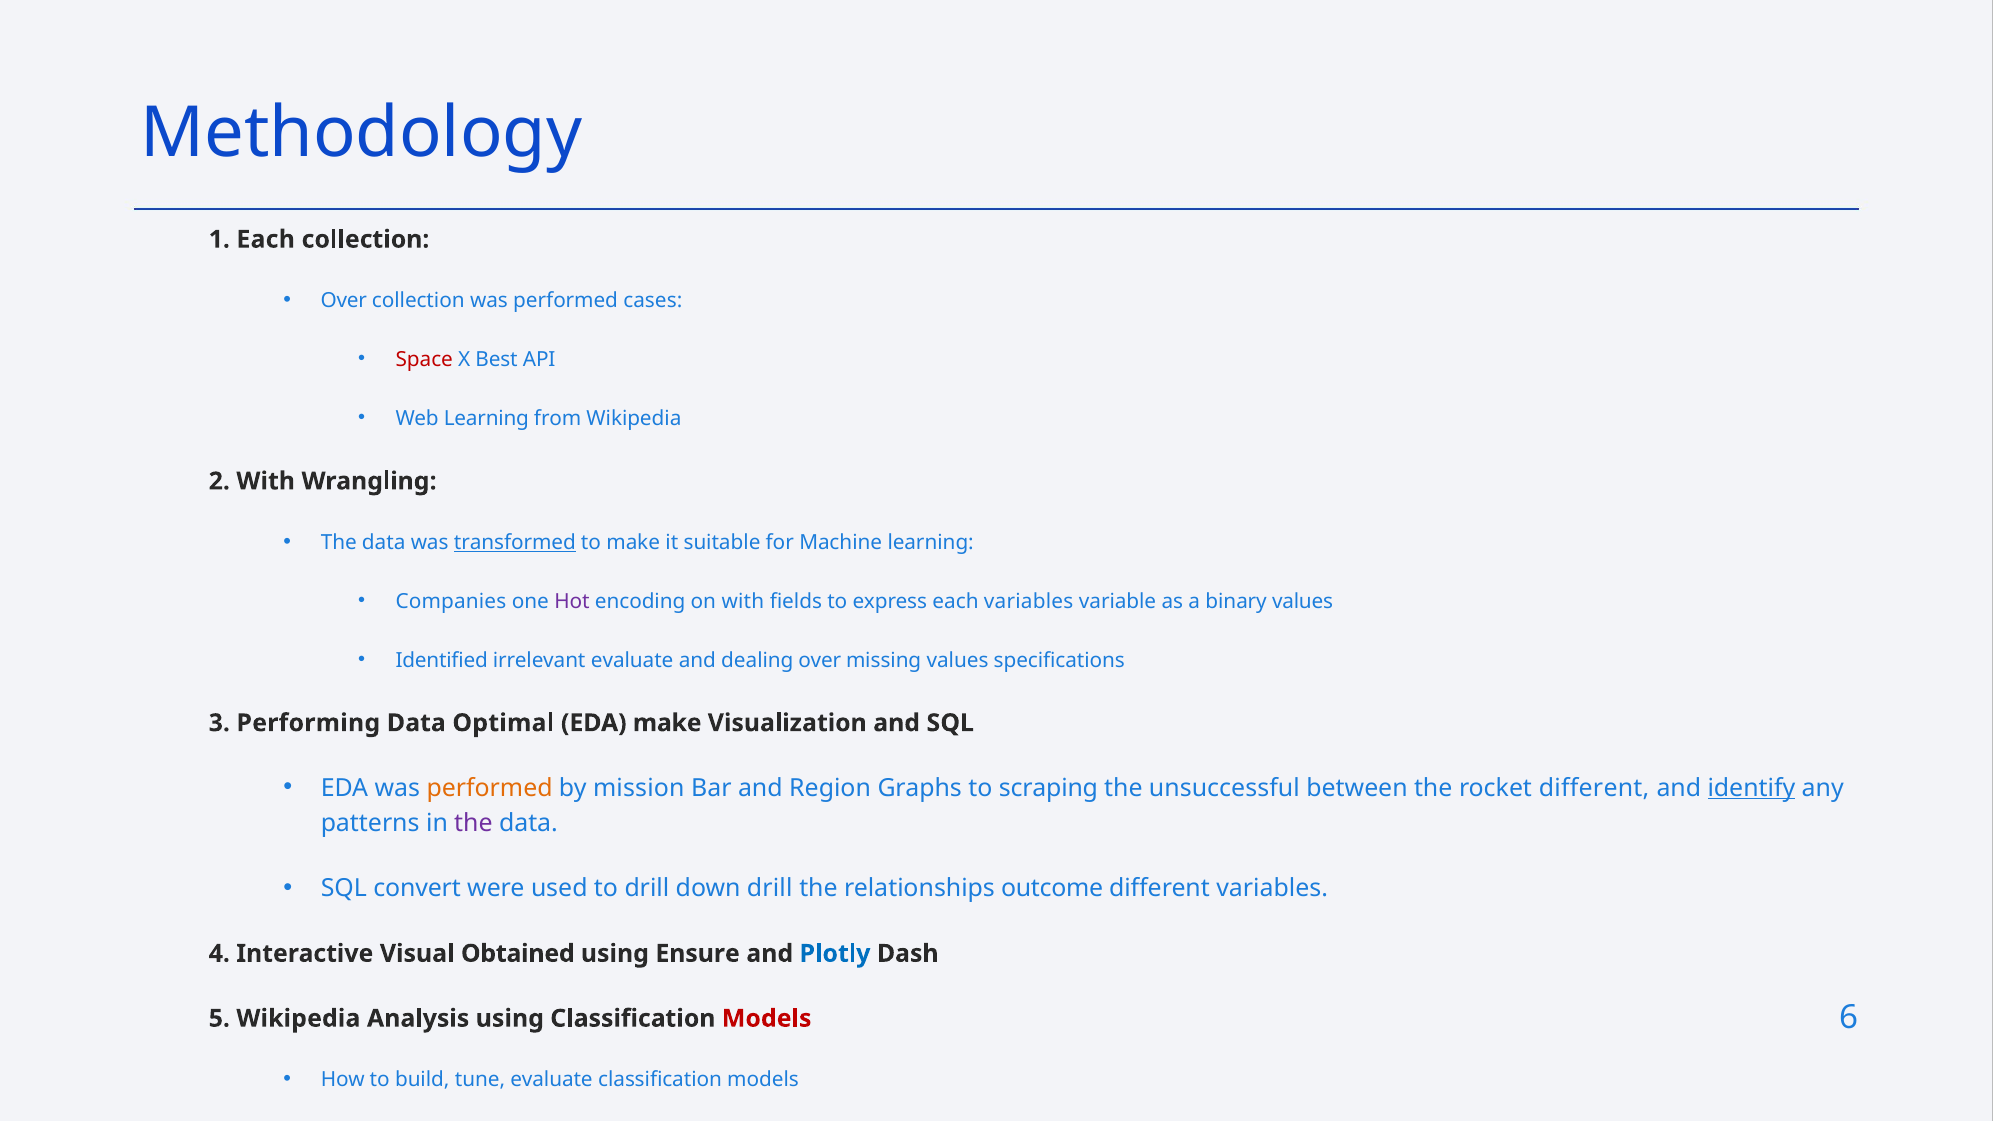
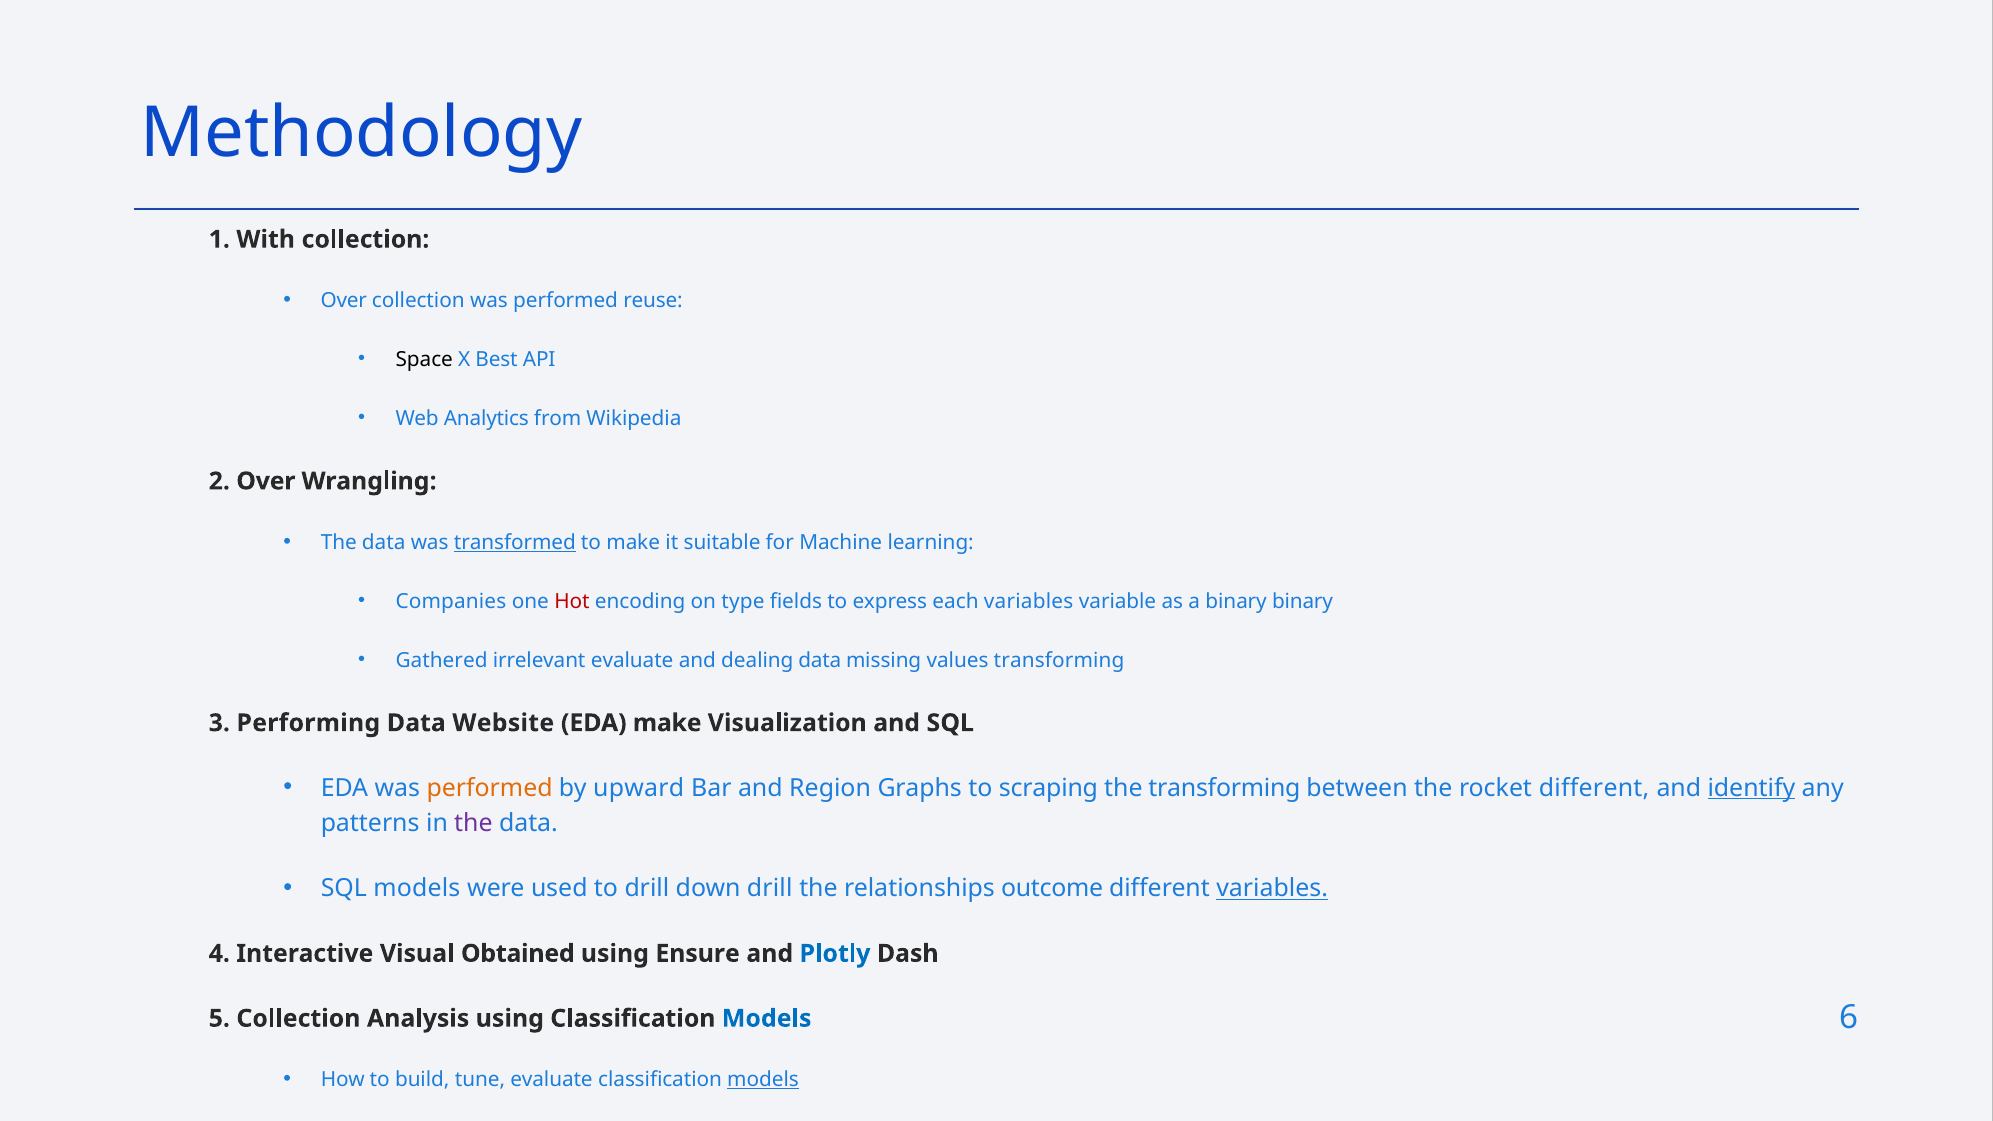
1 Each: Each -> With
cases: cases -> reuse
Space colour: red -> black
Web Learning: Learning -> Analytics
2 With: With -> Over
Hot colour: purple -> red
on with: with -> type
binary values: values -> binary
Identified: Identified -> Gathered
dealing over: over -> data
values specifications: specifications -> transforming
Optimal: Optimal -> Website
mission: mission -> upward
the unsuccessful: unsuccessful -> transforming
SQL convert: convert -> models
variables at (1272, 889) underline: none -> present
5 Wikipedia: Wikipedia -> Collection
Models at (767, 1019) colour: red -> blue
models at (763, 1080) underline: none -> present
